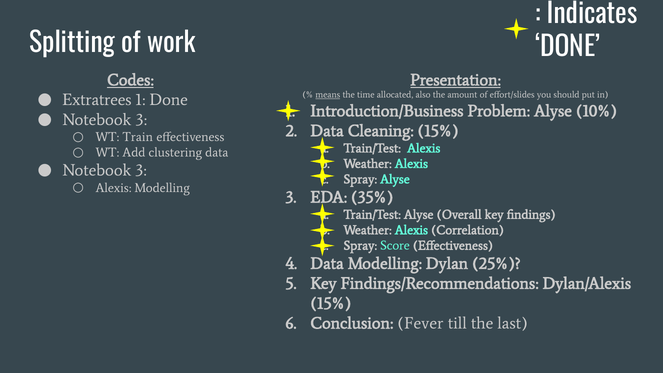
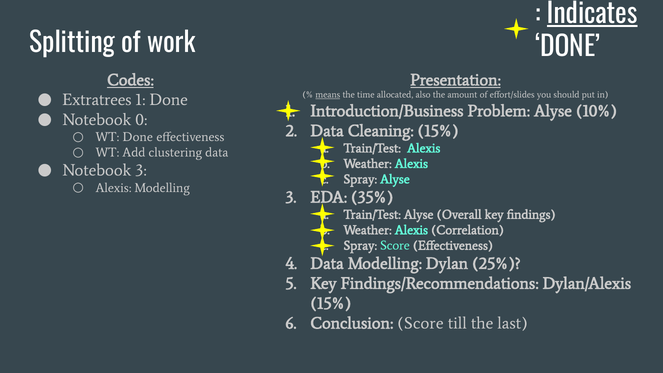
Indicates underline: none -> present
3 at (141, 120): 3 -> 0
WT Train: Train -> Done
Conclusion Fever: Fever -> Score
